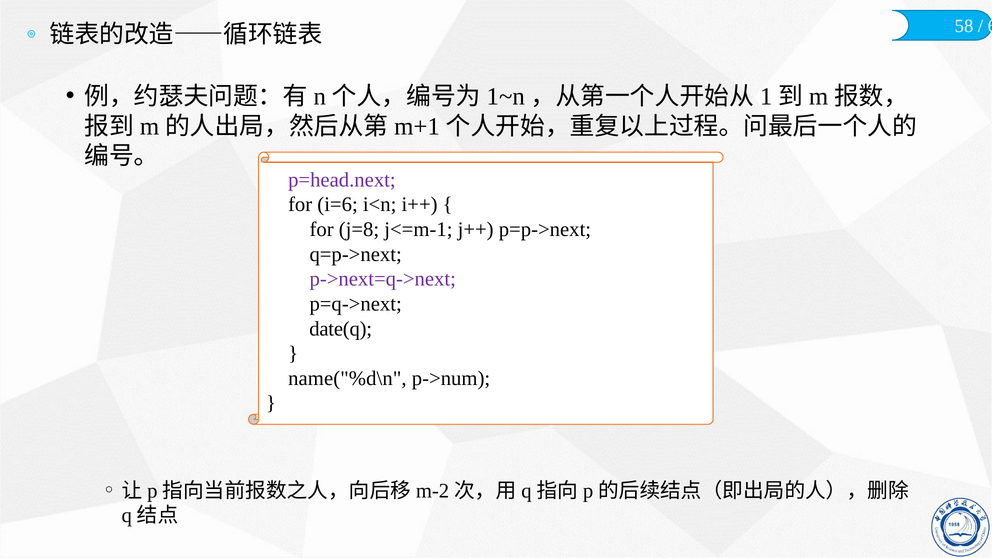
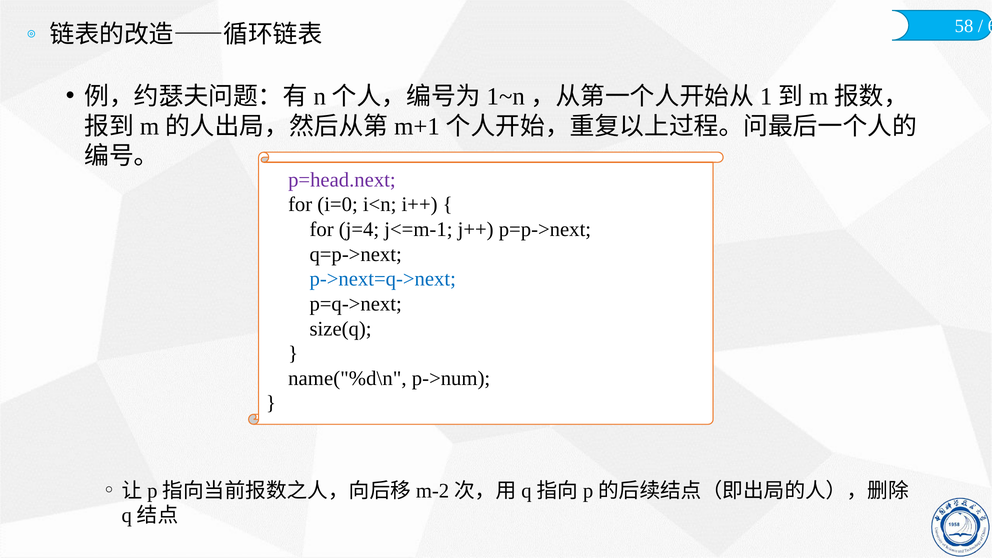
i=6: i=6 -> i=0
j=8: j=8 -> j=4
p->next=q->next colour: purple -> blue
date(q: date(q -> size(q
